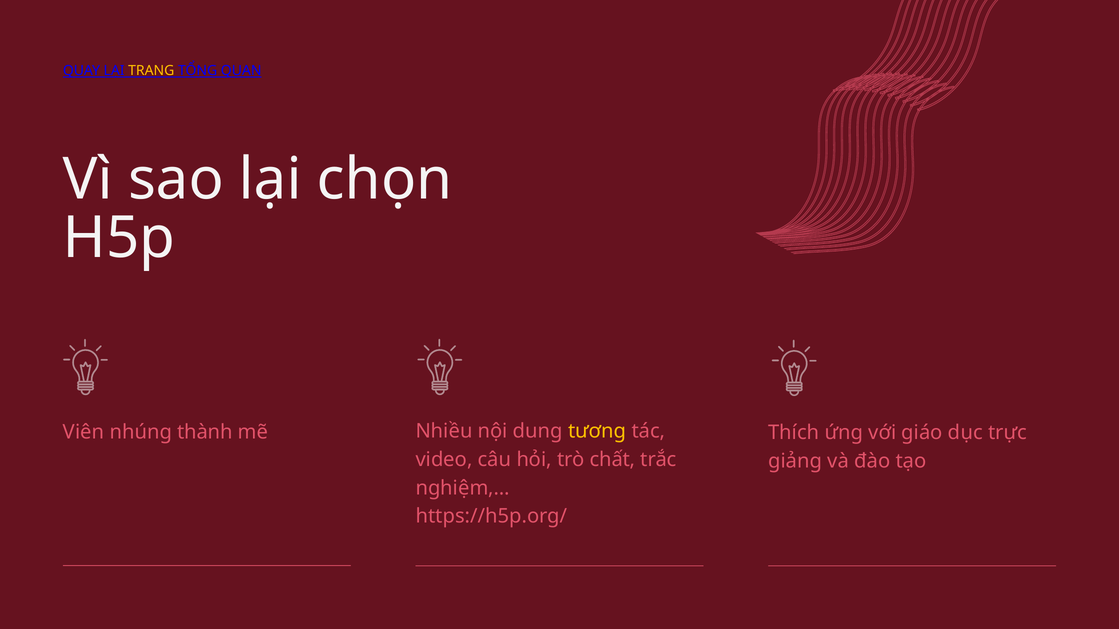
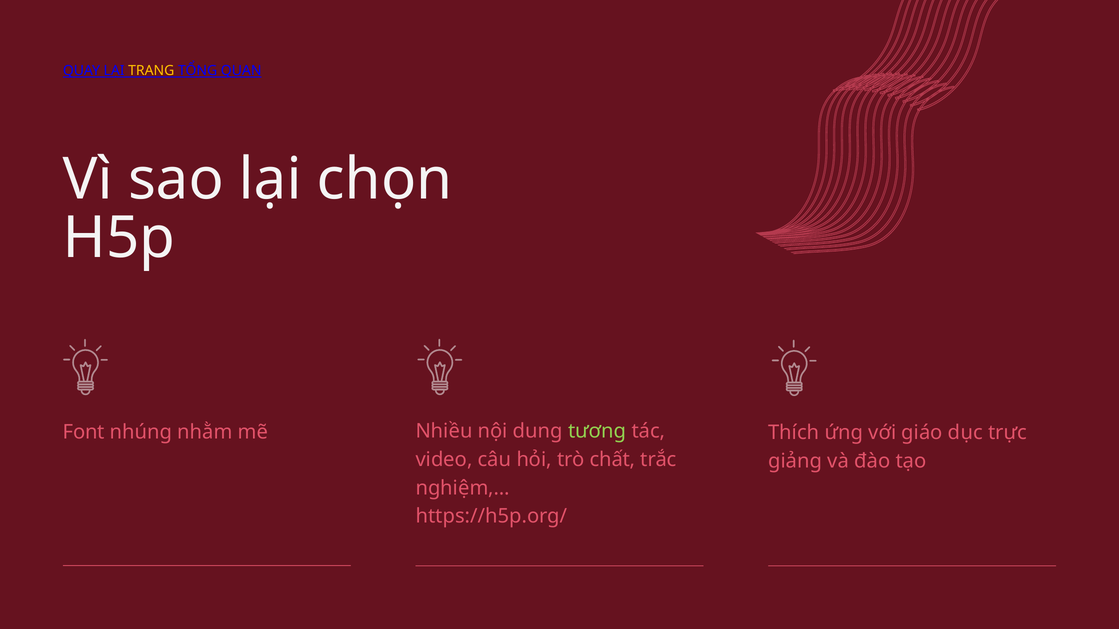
tương colour: yellow -> light green
Viên: Viên -> Font
thành: thành -> nhằm
